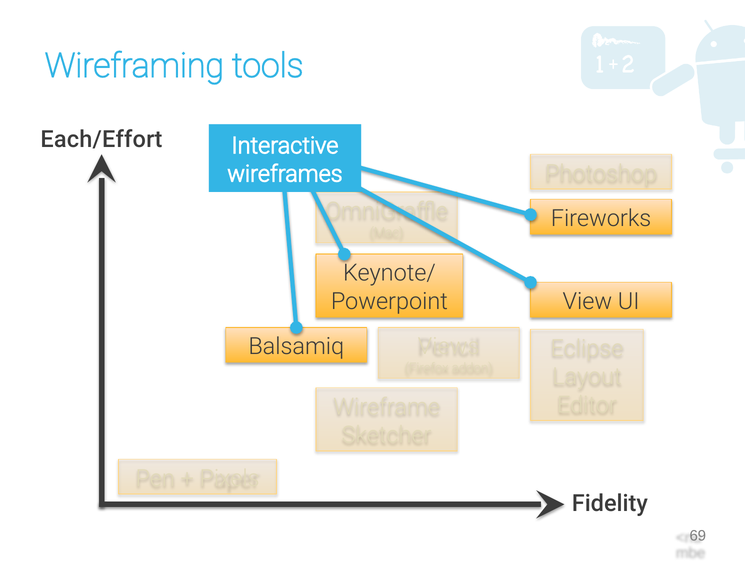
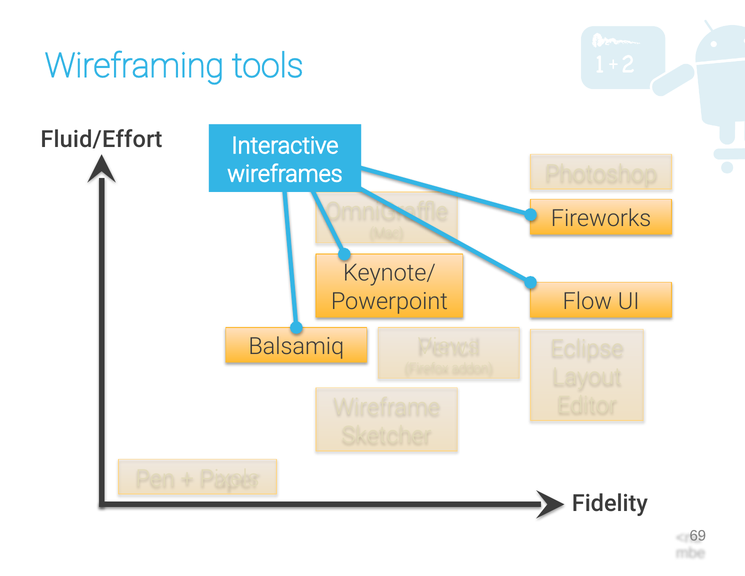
Each/Effort: Each/Effort -> Fluid/Effort
View: View -> Flow
